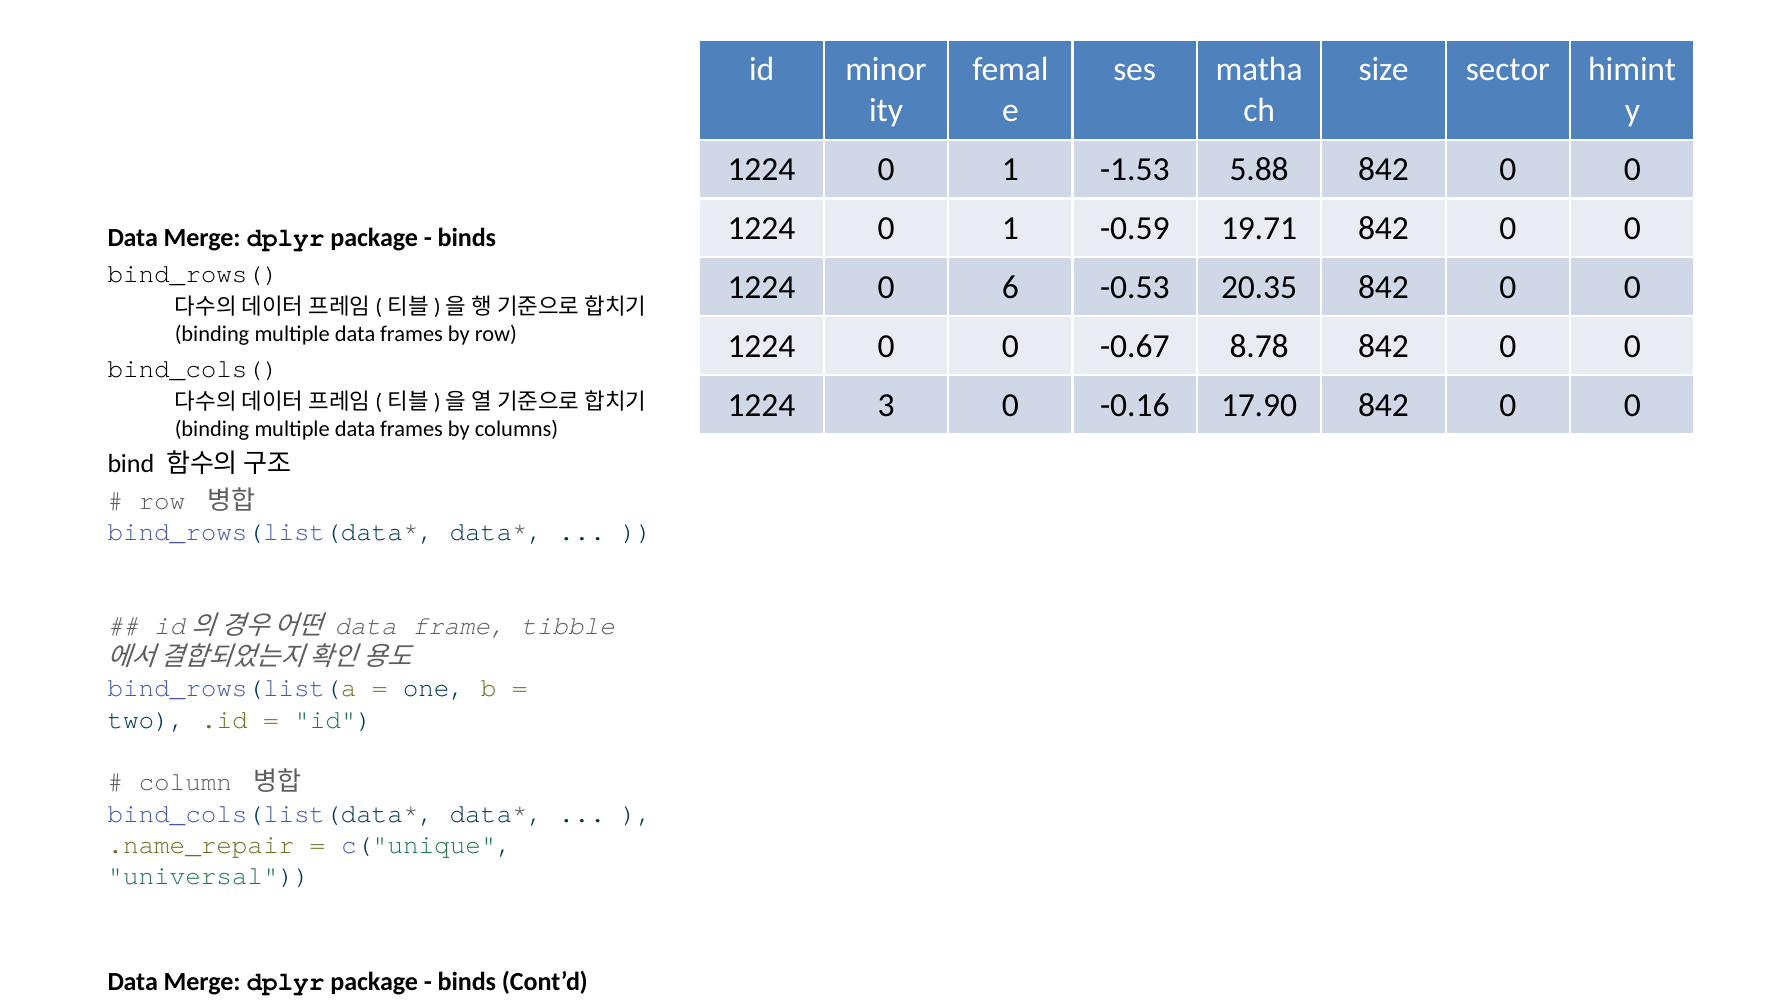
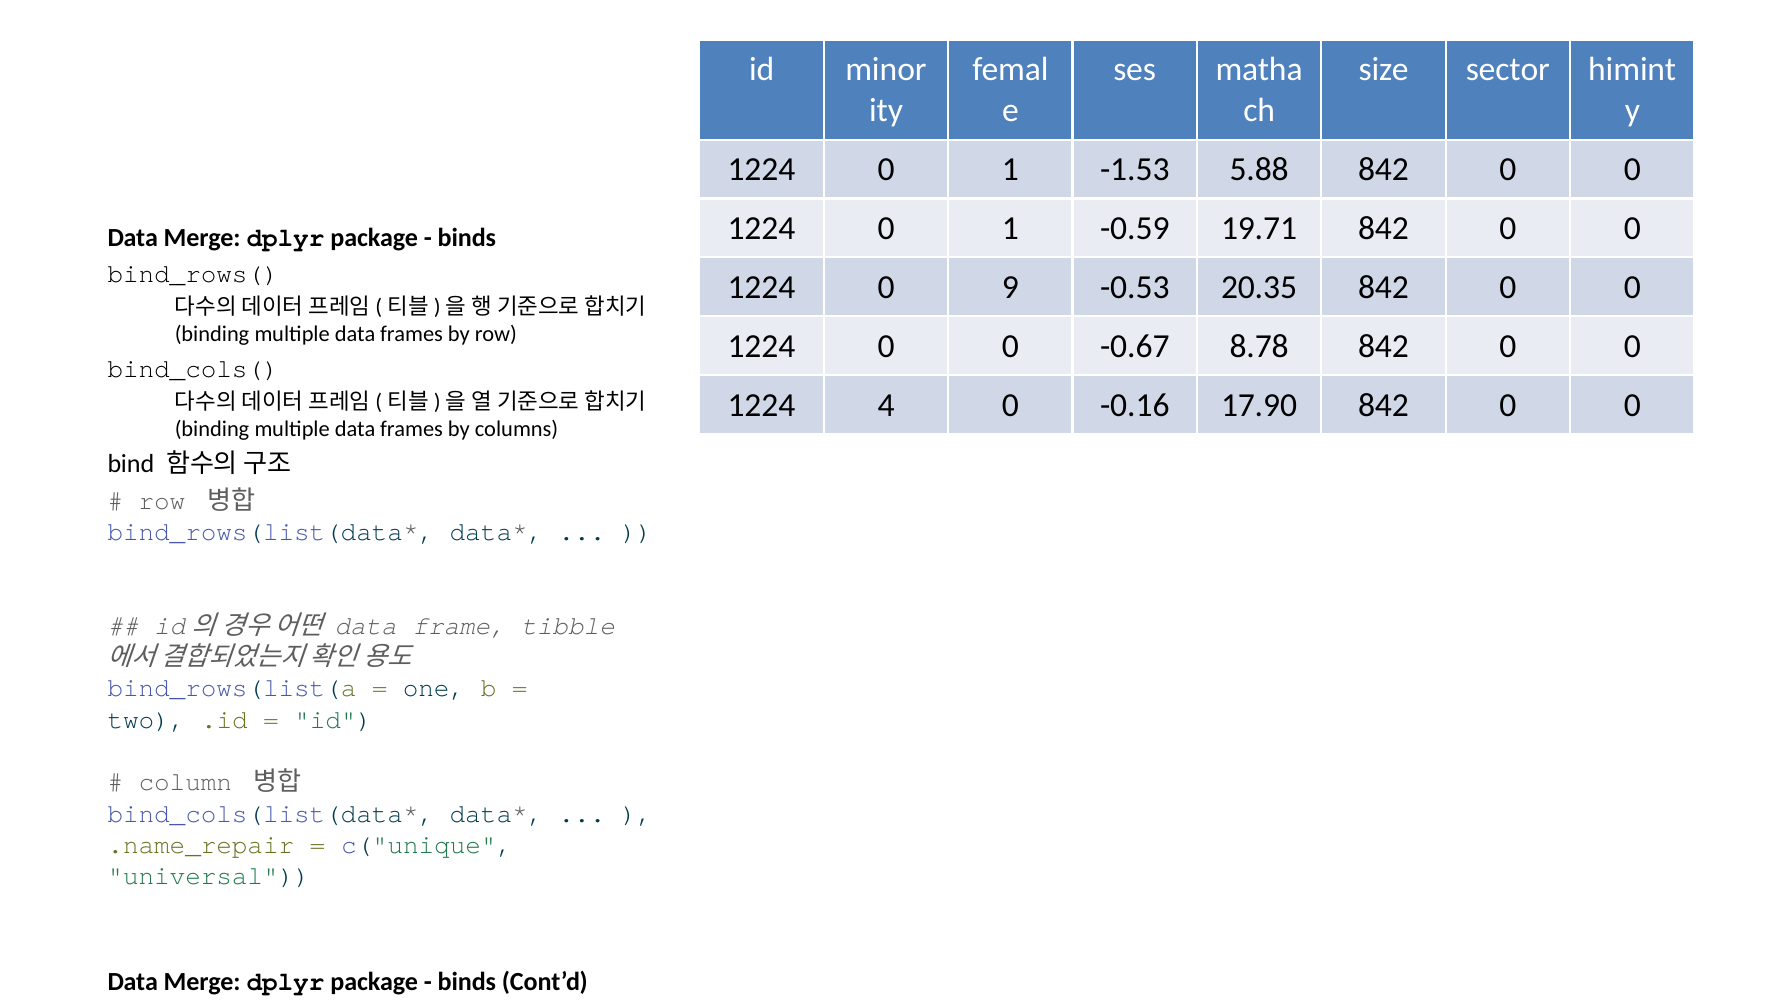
6: 6 -> 9
3: 3 -> 4
